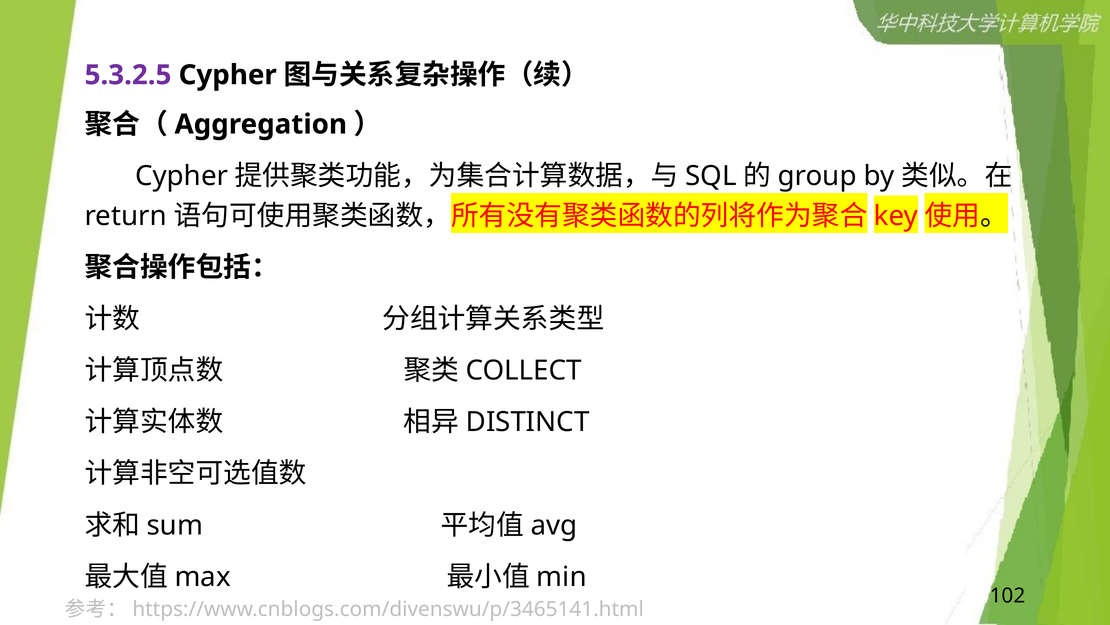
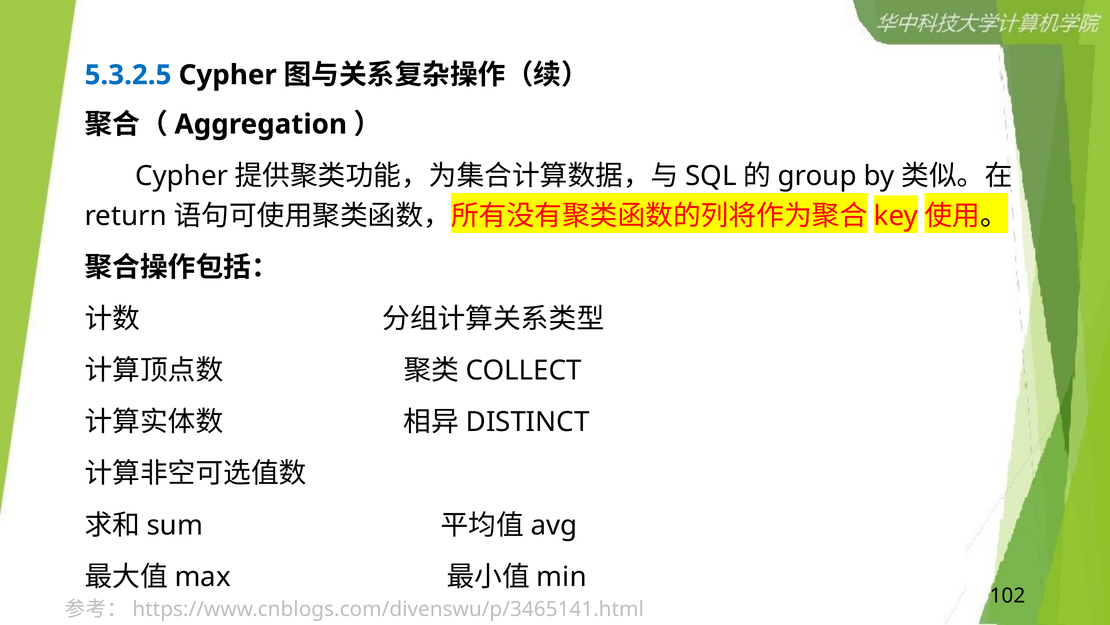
5.3.2.5 colour: purple -> blue
